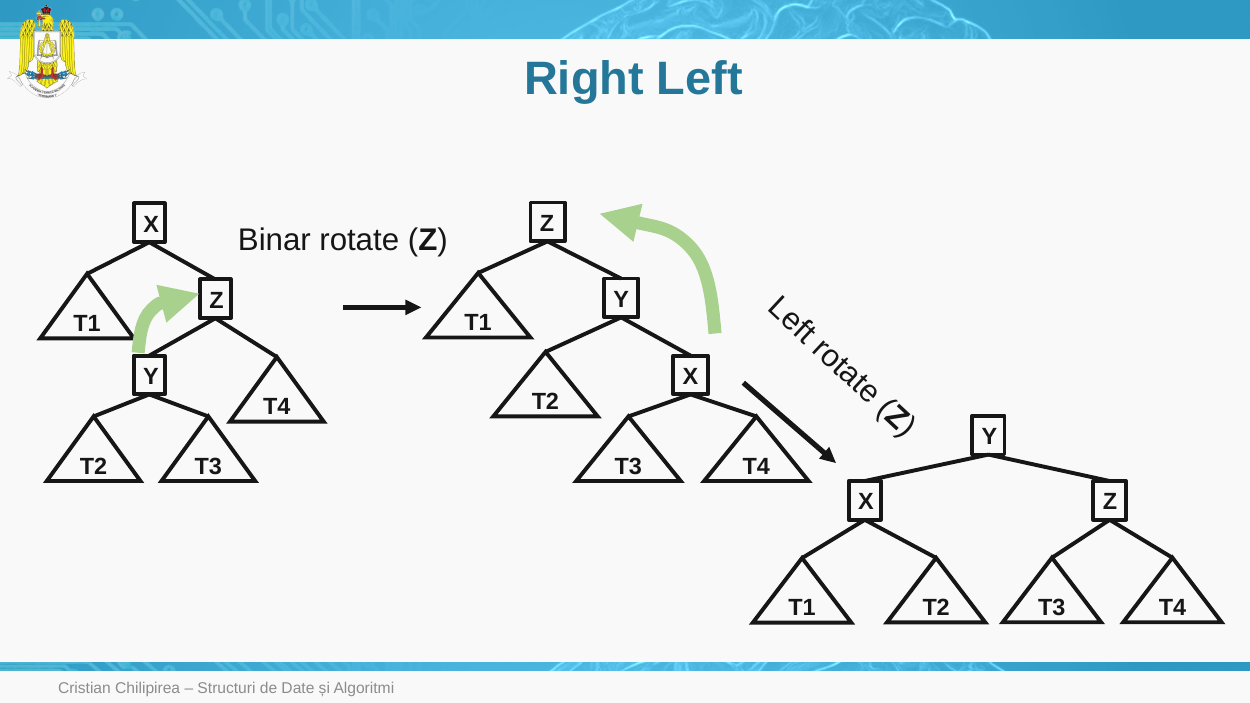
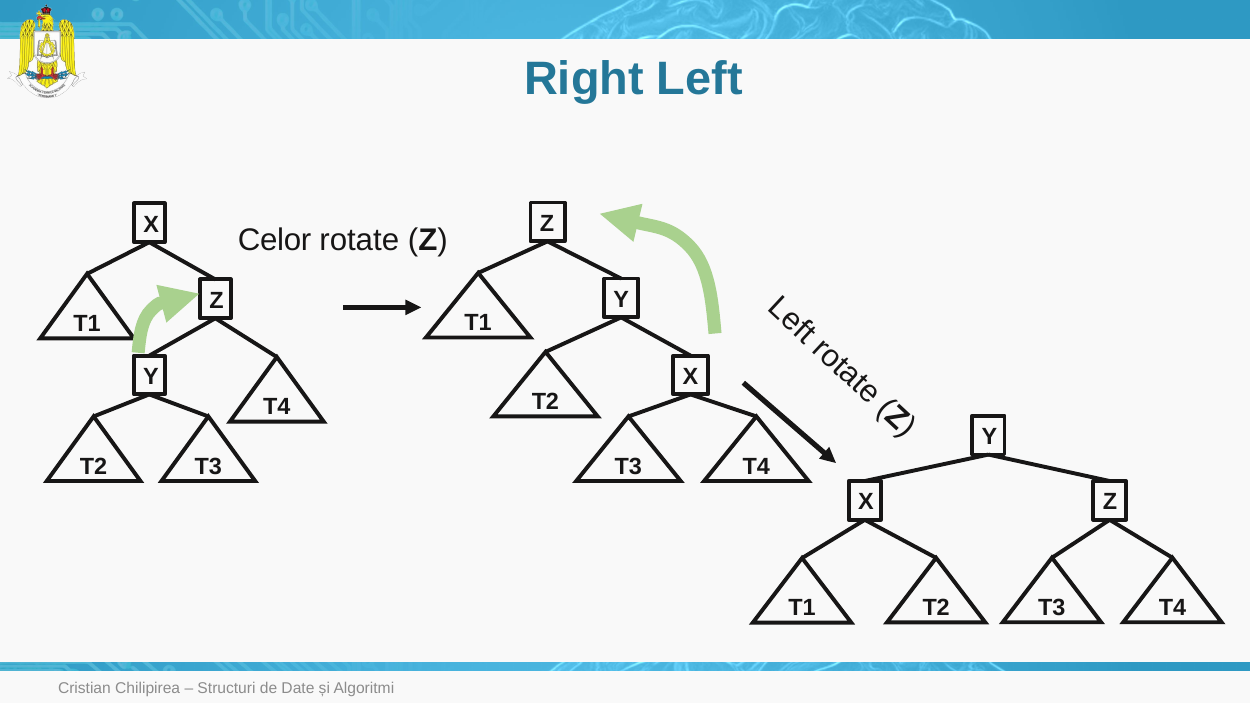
Binar: Binar -> Celor
